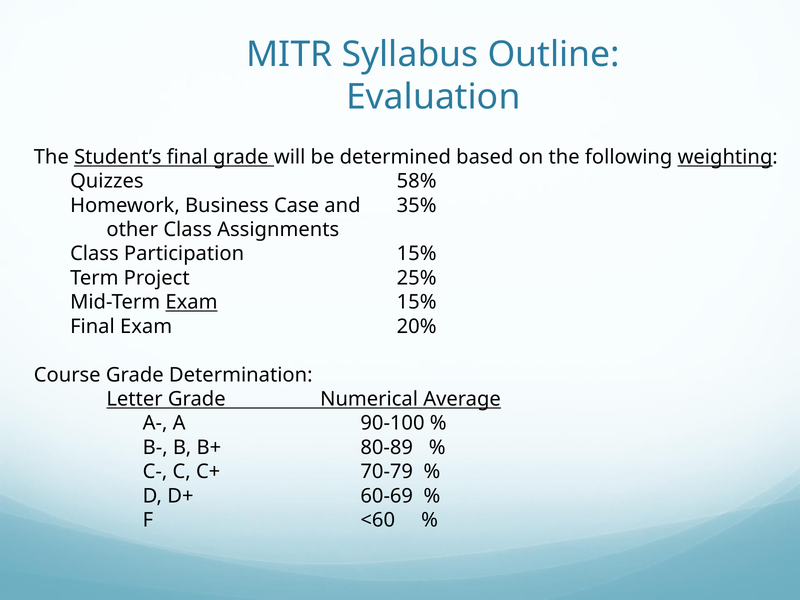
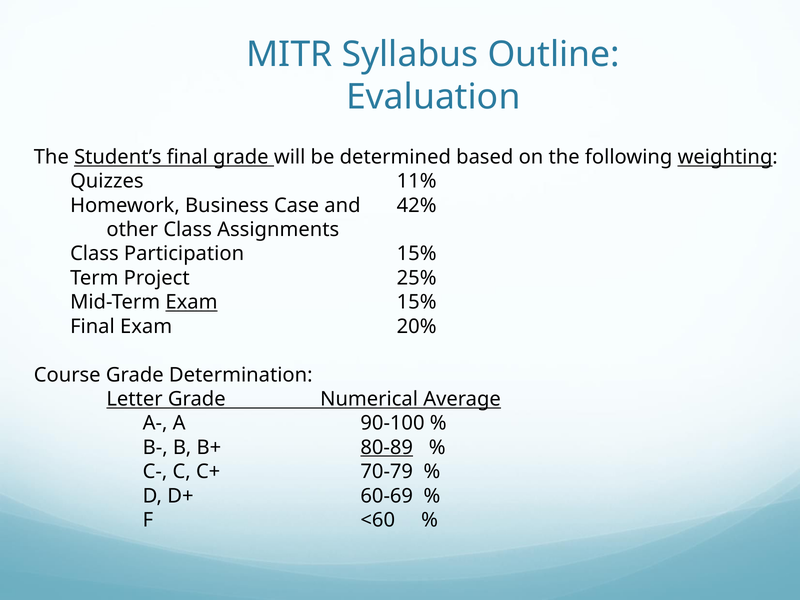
58%: 58% -> 11%
35%: 35% -> 42%
80-89 underline: none -> present
